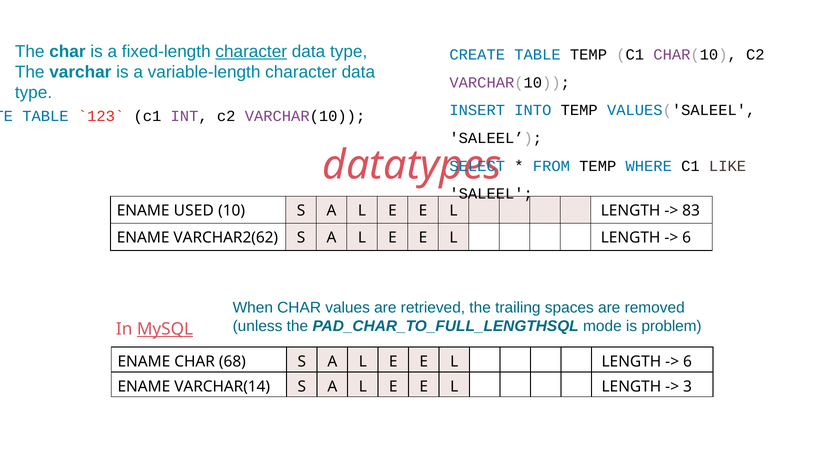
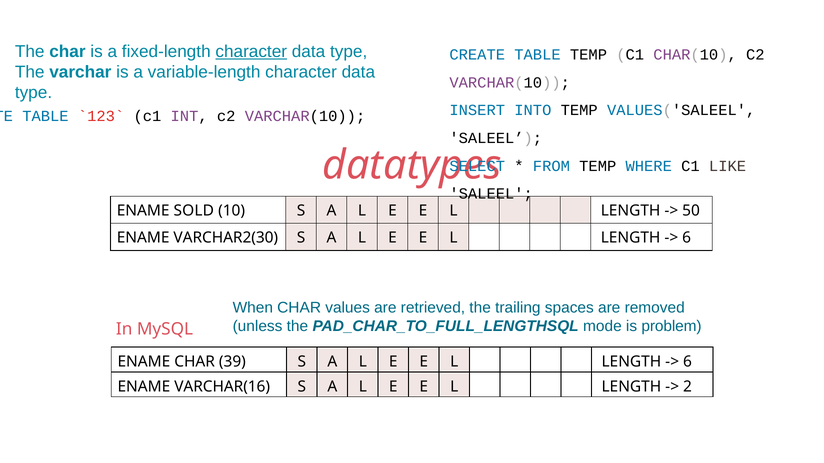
USED: USED -> SOLD
83: 83 -> 50
VARCHAR2(62: VARCHAR2(62 -> VARCHAR2(30
MySQL underline: present -> none
68: 68 -> 39
VARCHAR(14: VARCHAR(14 -> VARCHAR(16
3: 3 -> 2
